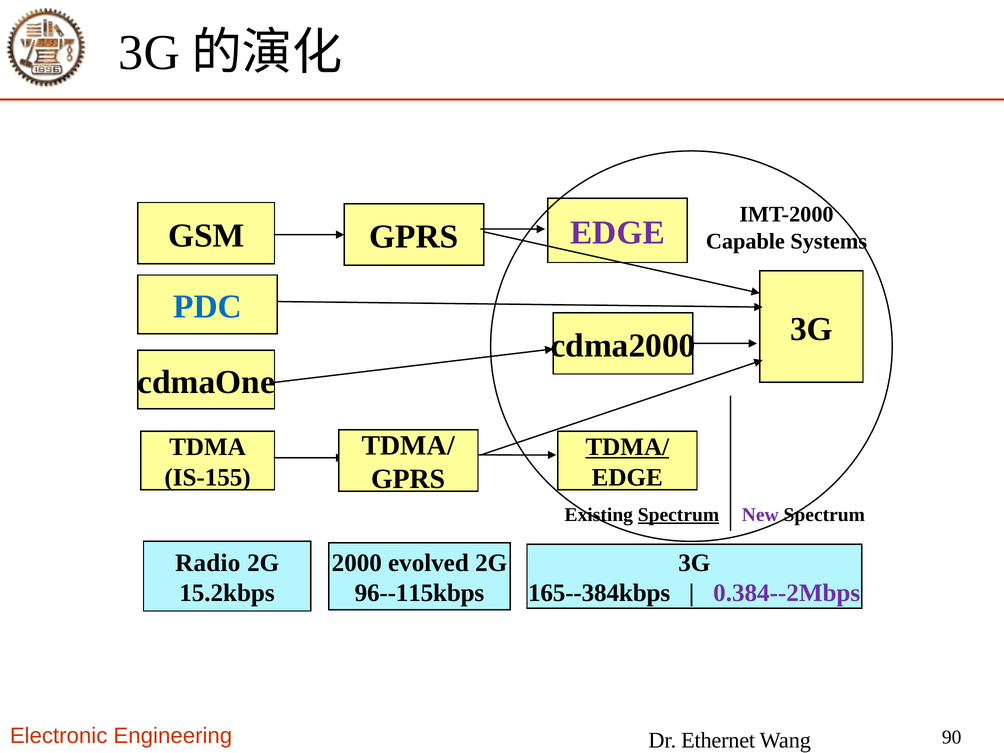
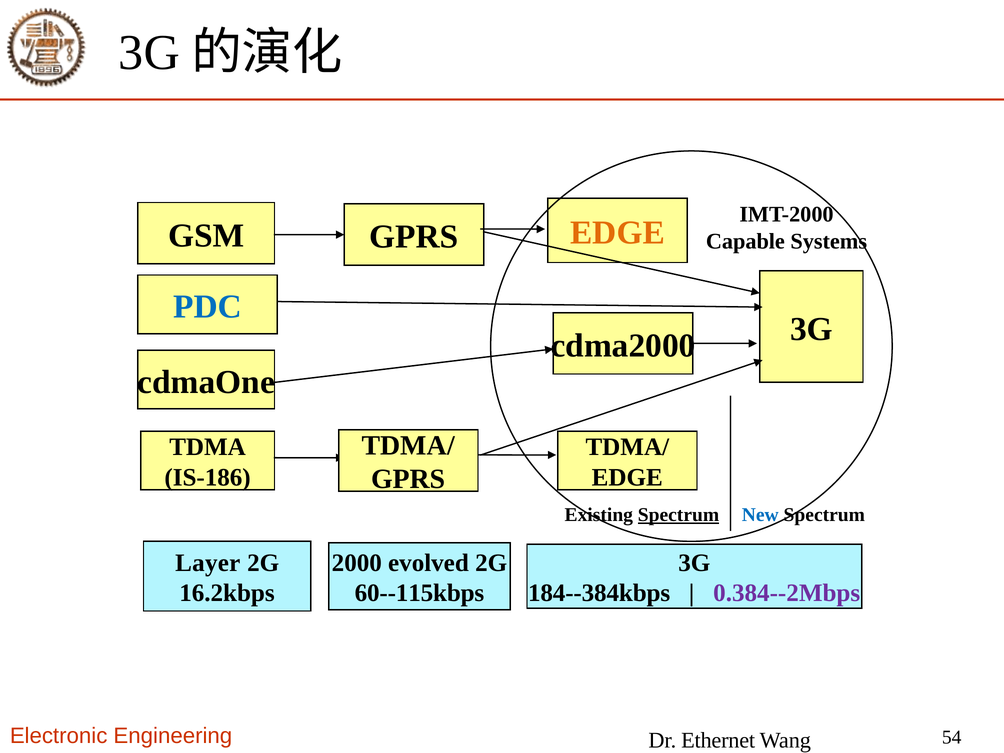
EDGE at (618, 233) colour: purple -> orange
TDMA/ at (627, 447) underline: present -> none
IS-155: IS-155 -> IS-186
New colour: purple -> blue
Radio: Radio -> Layer
15.2kbps: 15.2kbps -> 16.2kbps
96--115kbps: 96--115kbps -> 60--115kbps
165--384kbps: 165--384kbps -> 184--384kbps
90: 90 -> 54
